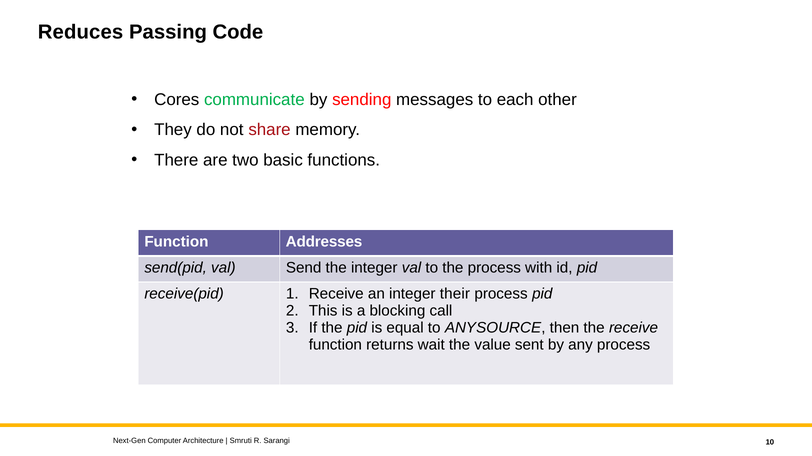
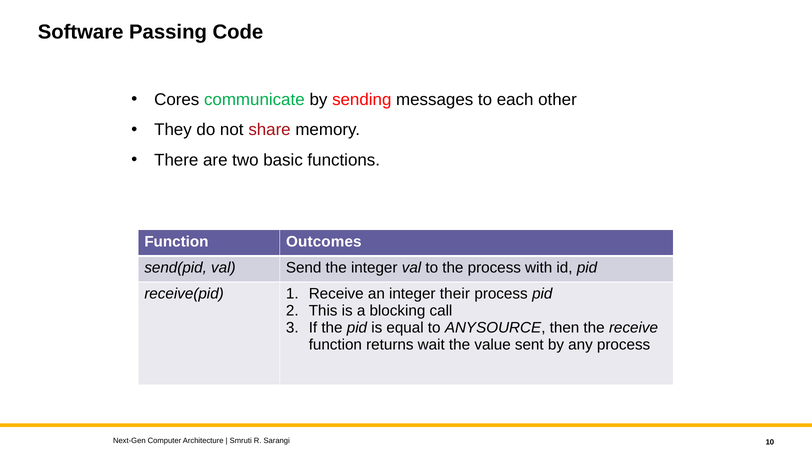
Reduces: Reduces -> Software
Addresses: Addresses -> Outcomes
